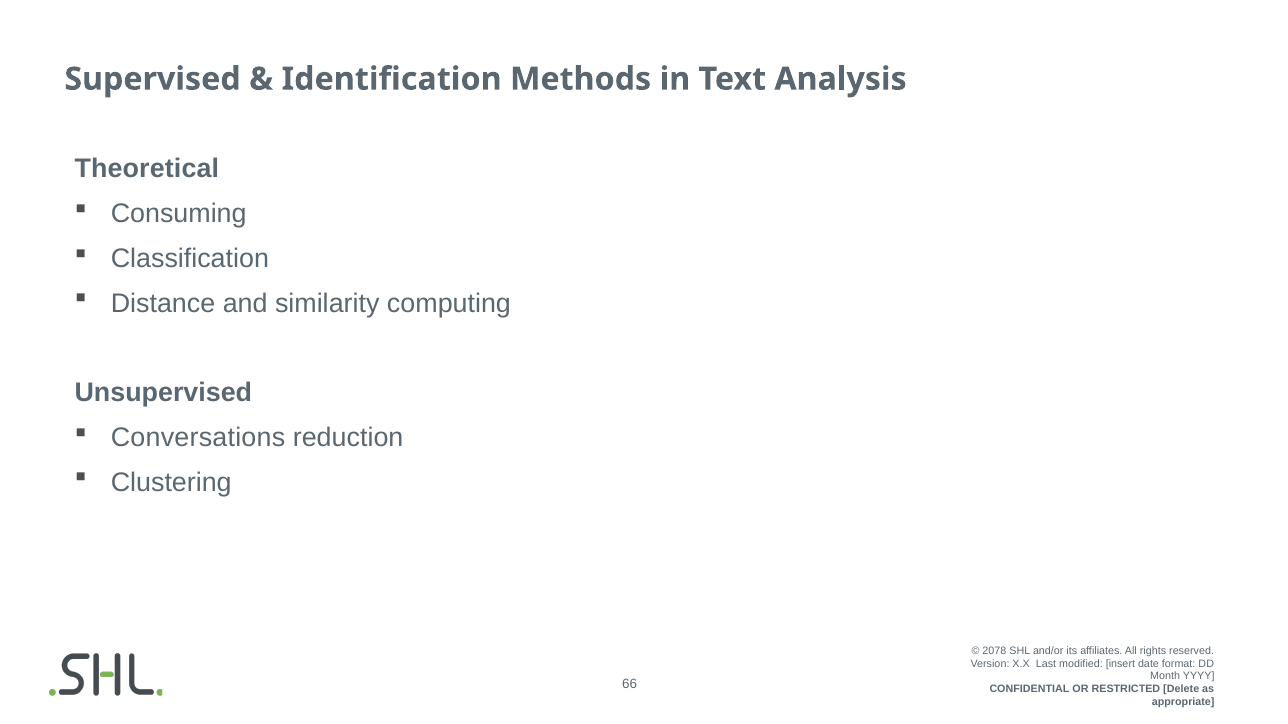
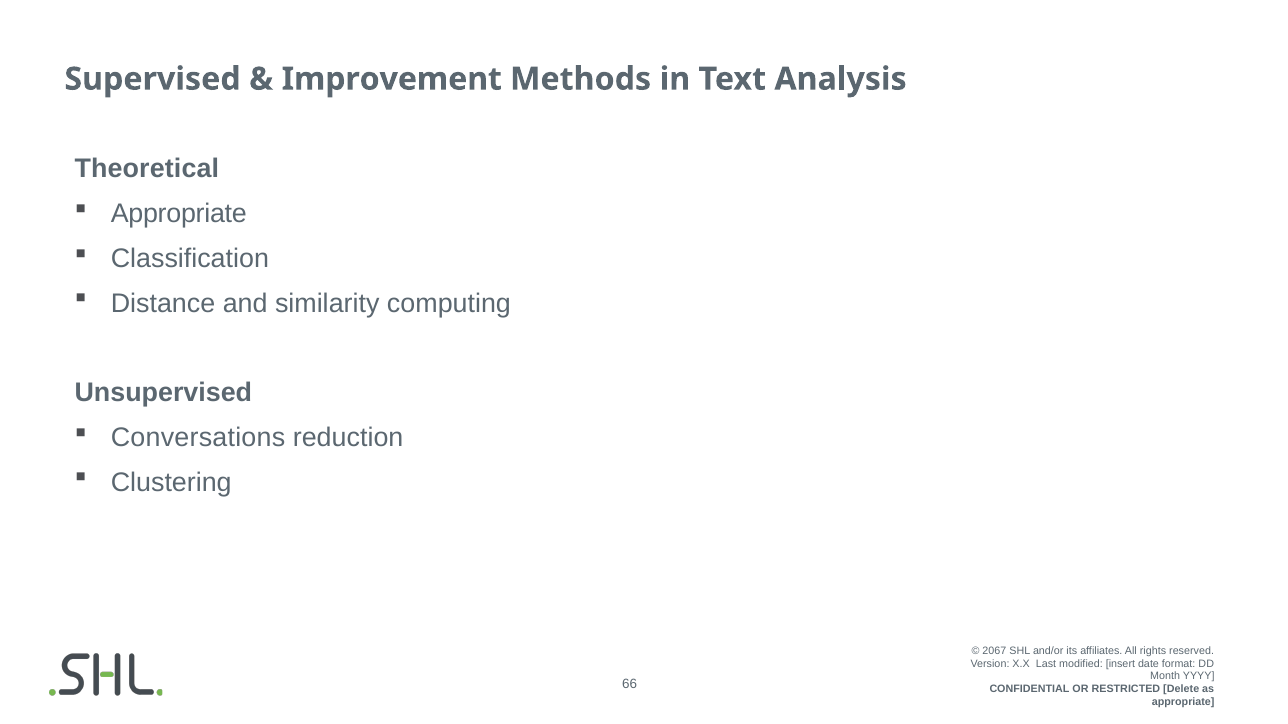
Identification: Identification -> Improvement
Consuming at (179, 214): Consuming -> Appropriate
2078: 2078 -> 2067
